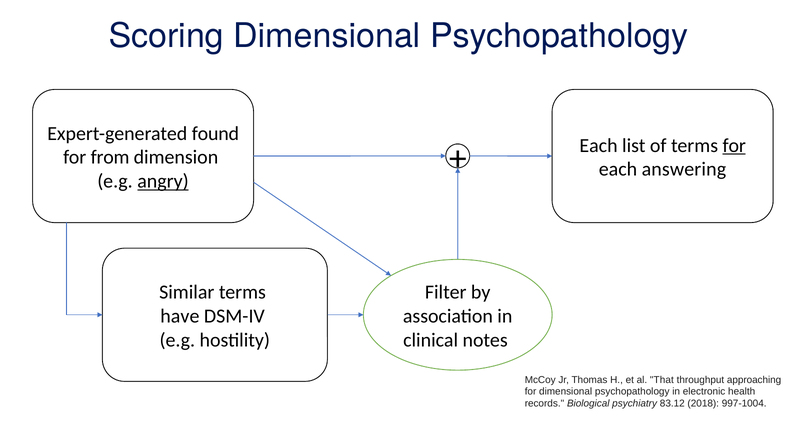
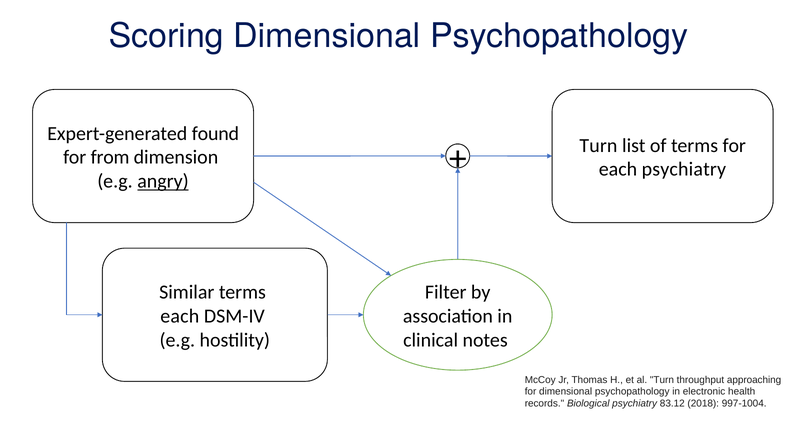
Each at (599, 146): Each -> Turn
for at (734, 146) underline: present -> none
each answering: answering -> psychiatry
have at (180, 316): have -> each
al That: That -> Turn
